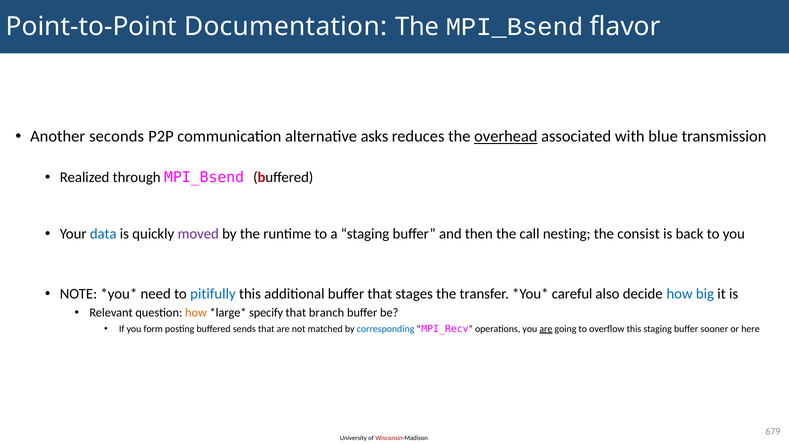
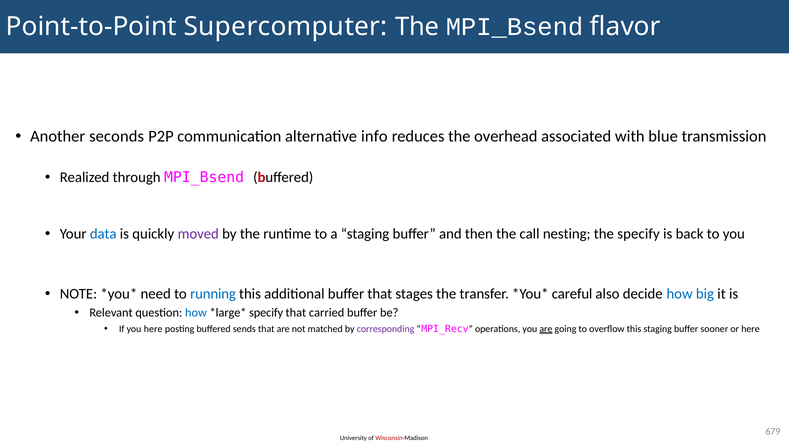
Documentation: Documentation -> Supercomputer
asks: asks -> info
overhead underline: present -> none
the consist: consist -> specify
pitifully: pitifully -> running
how at (196, 313) colour: orange -> blue
branch: branch -> carried
you form: form -> here
corresponding colour: blue -> purple
